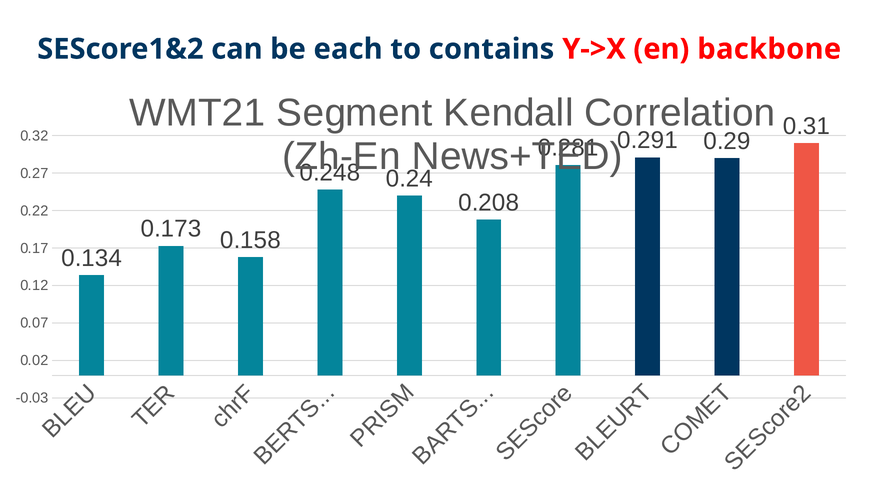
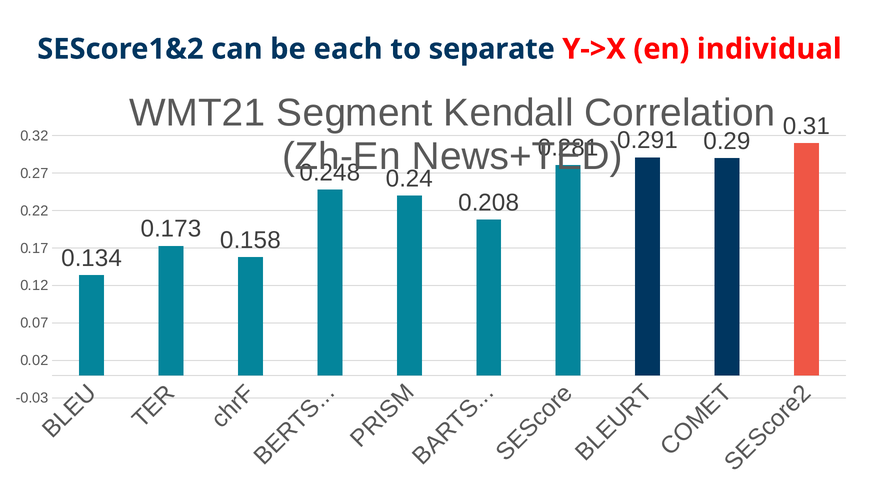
contains: contains -> separate
backbone: backbone -> individual
